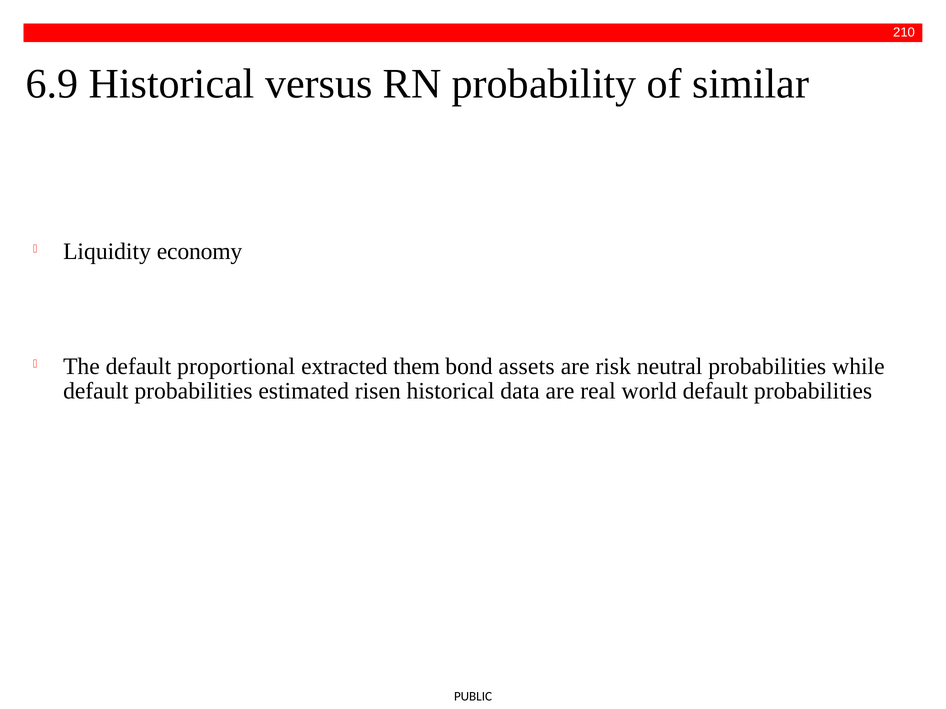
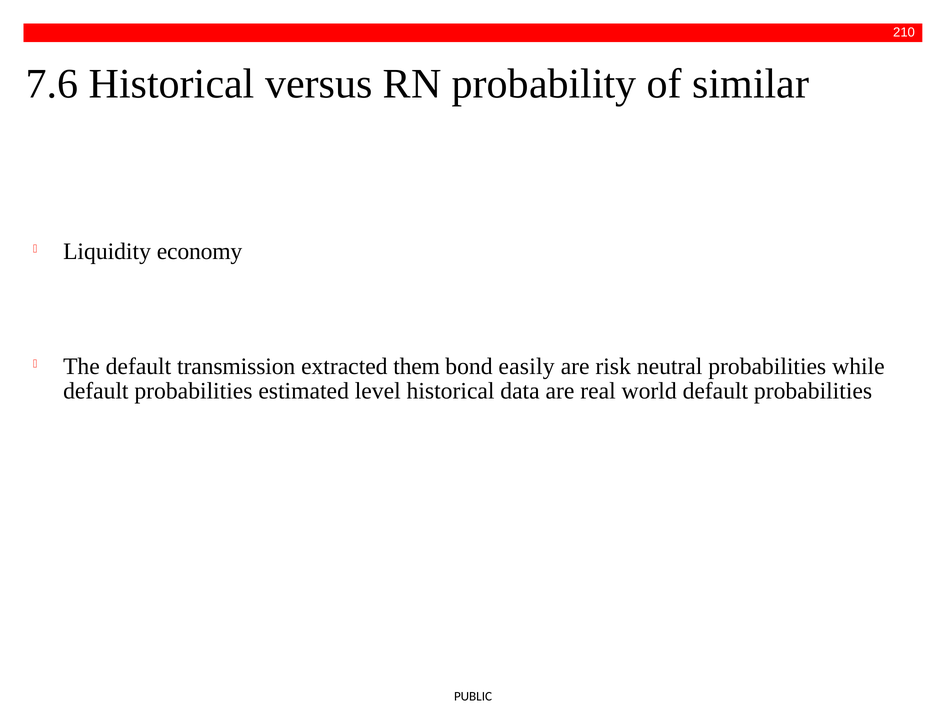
6.9: 6.9 -> 7.6
proportional: proportional -> transmission
assets: assets -> easily
risen: risen -> level
